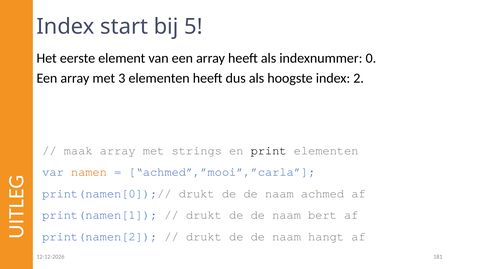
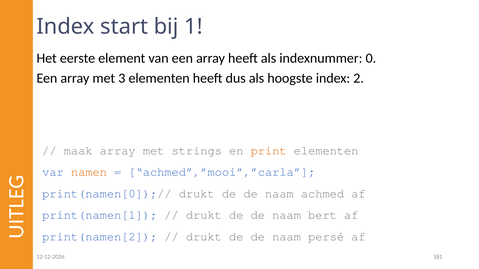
5: 5 -> 1
print colour: black -> orange
hangt: hangt -> persé
